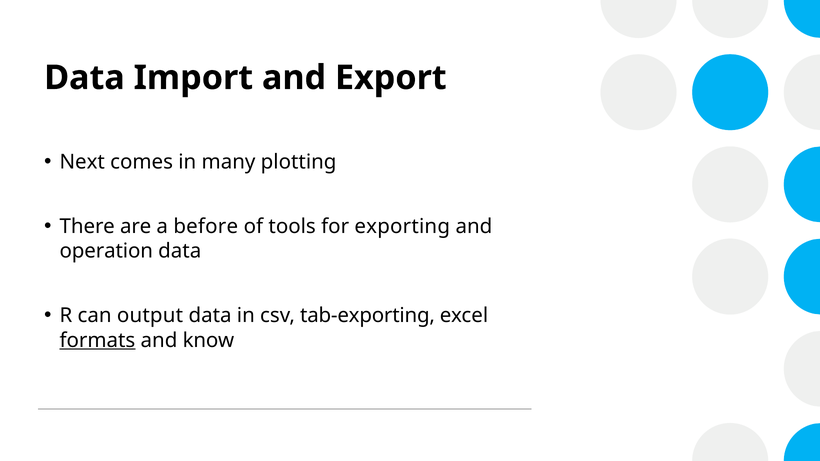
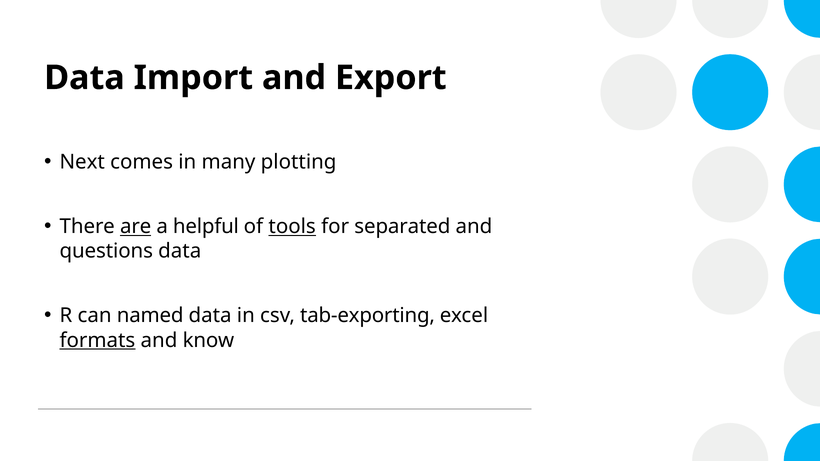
are underline: none -> present
before: before -> helpful
tools underline: none -> present
exporting: exporting -> separated
operation: operation -> questions
output: output -> named
